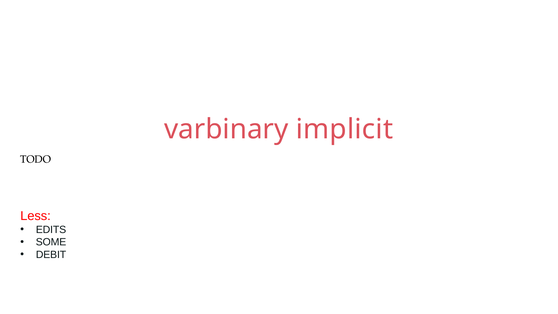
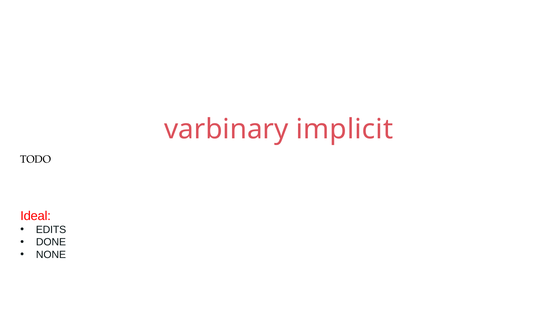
Less: Less -> Ideal
SOME: SOME -> DONE
DEBIT: DEBIT -> NONE
